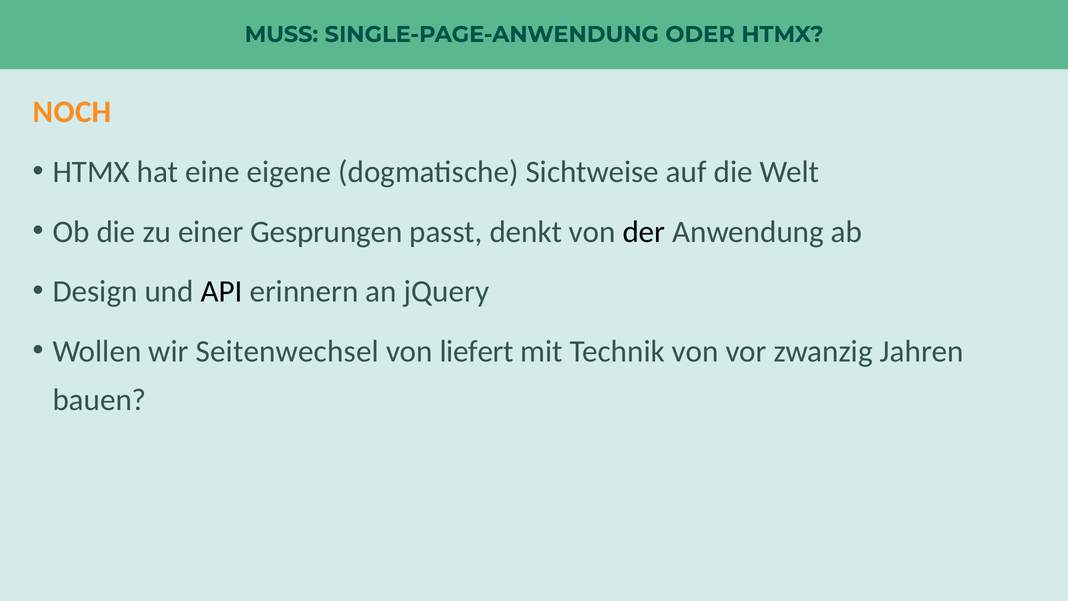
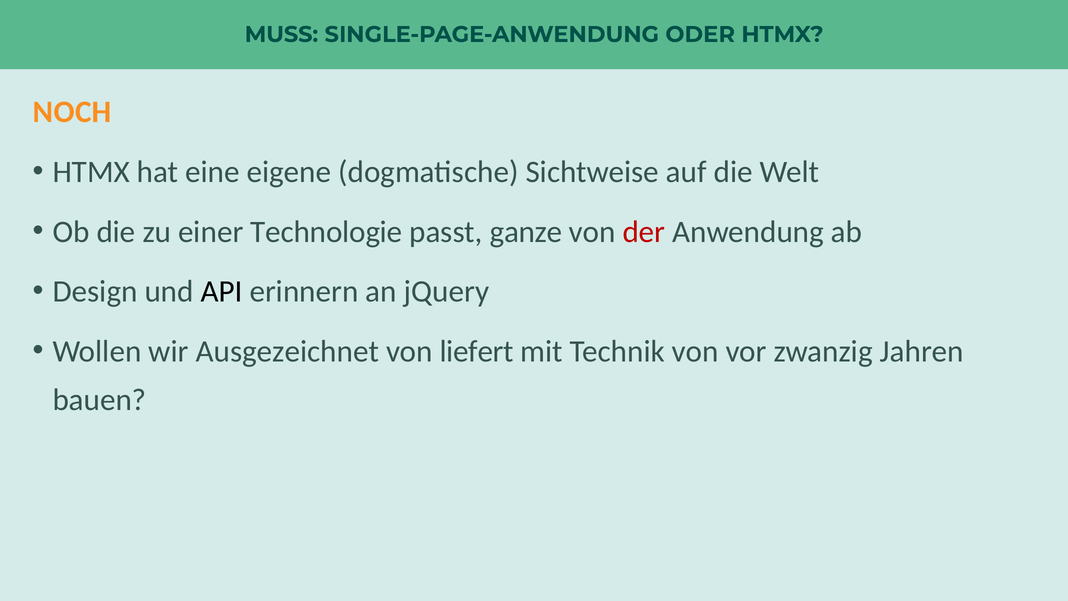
Gesprungen: Gesprungen -> Technologie
denkt: denkt -> ganze
der colour: black -> red
Seitenwechsel: Seitenwechsel -> Ausgezeichnet
